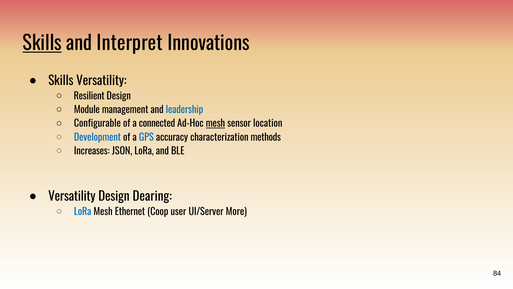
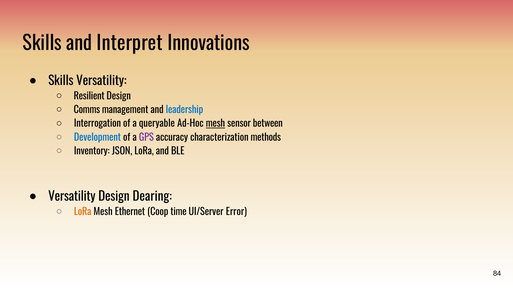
Skills at (42, 43) underline: present -> none
Module: Module -> Comms
Configurable: Configurable -> Interrogation
connected: connected -> queryable
location: location -> between
GPS colour: blue -> purple
Increases: Increases -> Inventory
LoRa at (83, 211) colour: blue -> orange
user: user -> time
More: More -> Error
